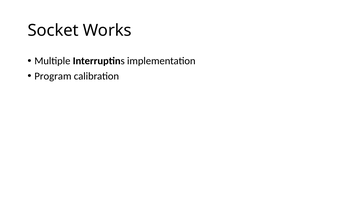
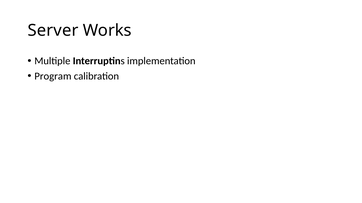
Socket: Socket -> Server
